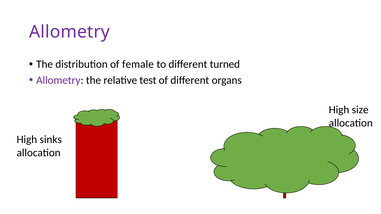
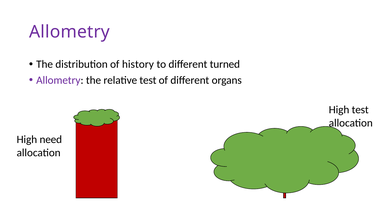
female: female -> history
High size: size -> test
sinks: sinks -> need
